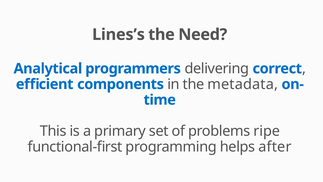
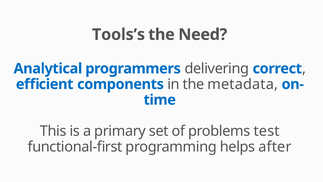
Lines’s: Lines’s -> Tools’s
ripe: ripe -> test
